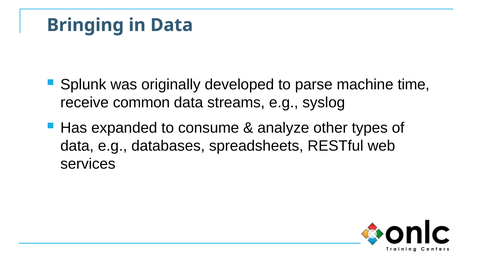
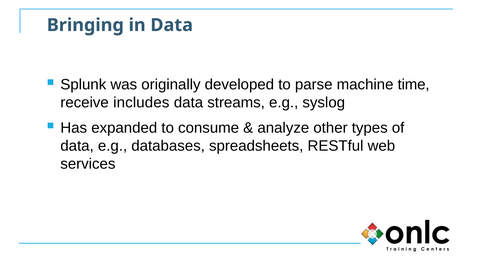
common: common -> includes
